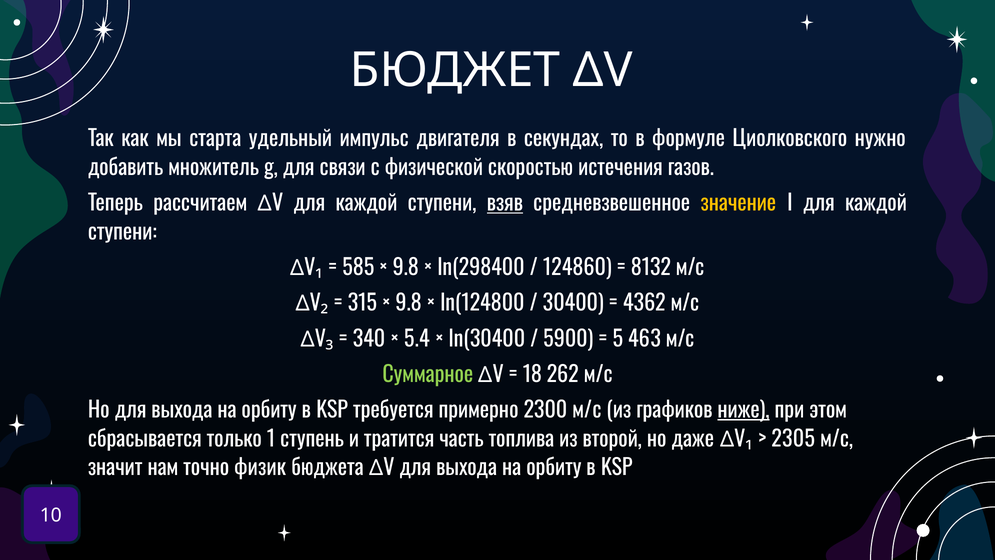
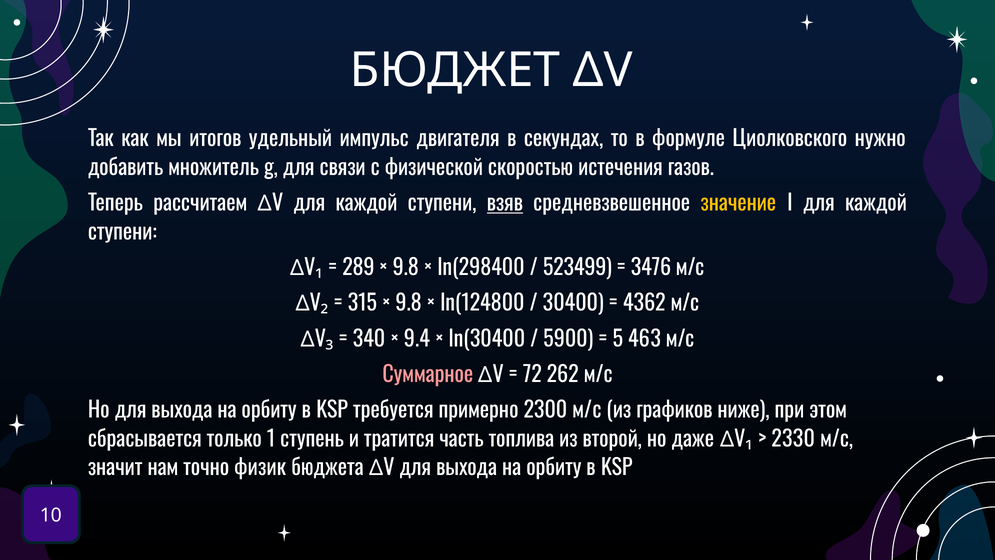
старта: старта -> итогов
585: 585 -> 289
124860: 124860 -> 523499
8132: 8132 -> 3476
5.4: 5.4 -> 9.4
Суммарное colour: light green -> pink
18: 18 -> 72
ниже underline: present -> none
2305: 2305 -> 2330
